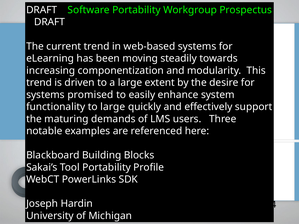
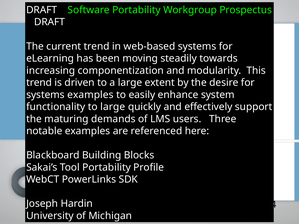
systems promised: promised -> examples
